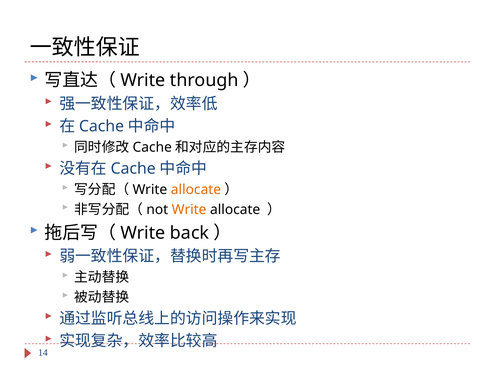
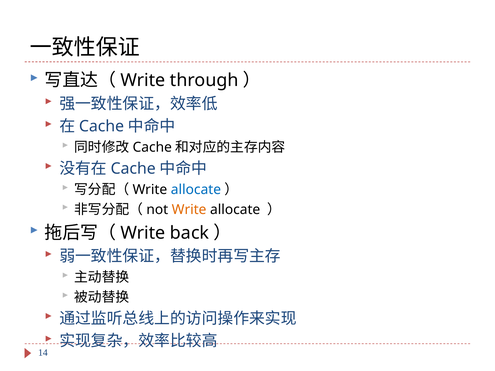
allocate at (196, 190) colour: orange -> blue
